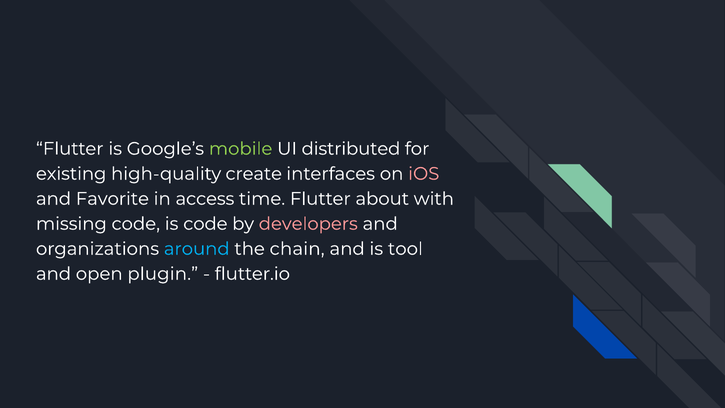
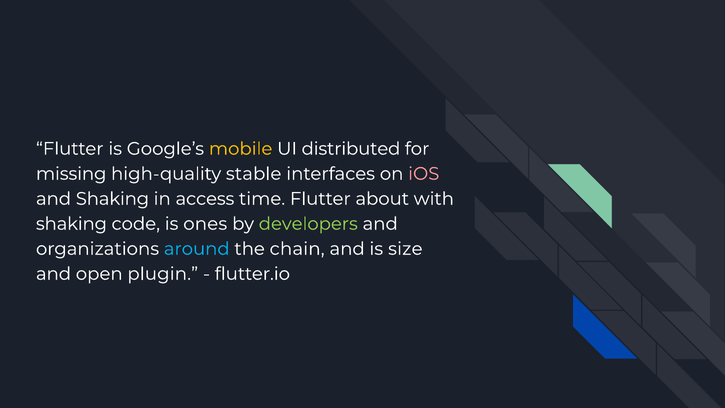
mobile colour: light green -> yellow
existing: existing -> missing
create: create -> stable
and Favorite: Favorite -> Shaking
missing at (71, 224): missing -> shaking
is code: code -> ones
developers colour: pink -> light green
tool: tool -> size
